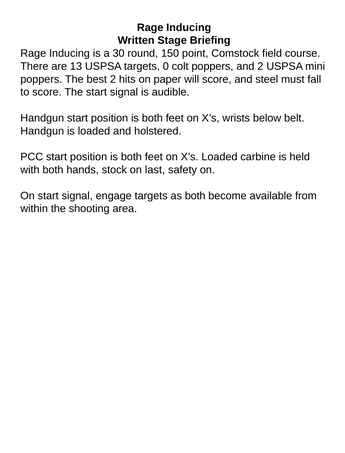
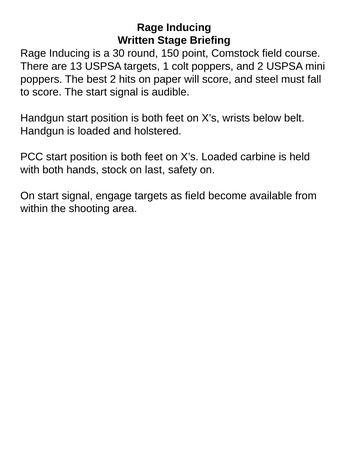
0: 0 -> 1
as both: both -> field
